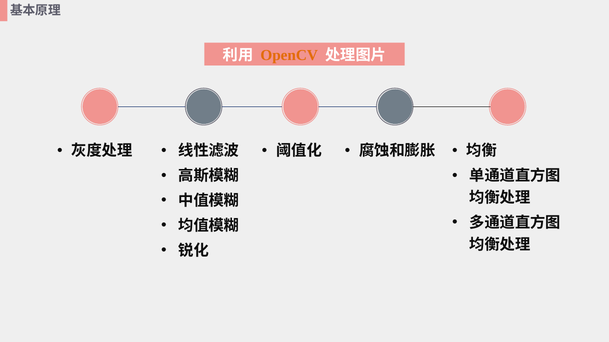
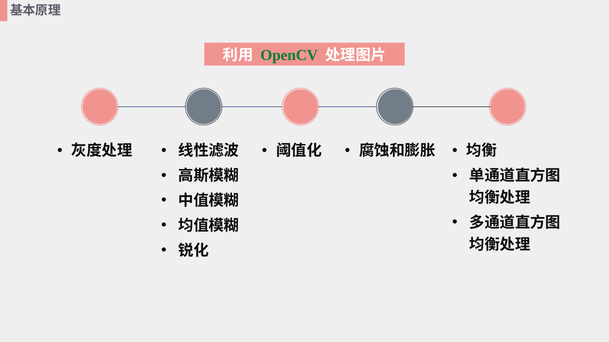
OpenCV colour: orange -> green
